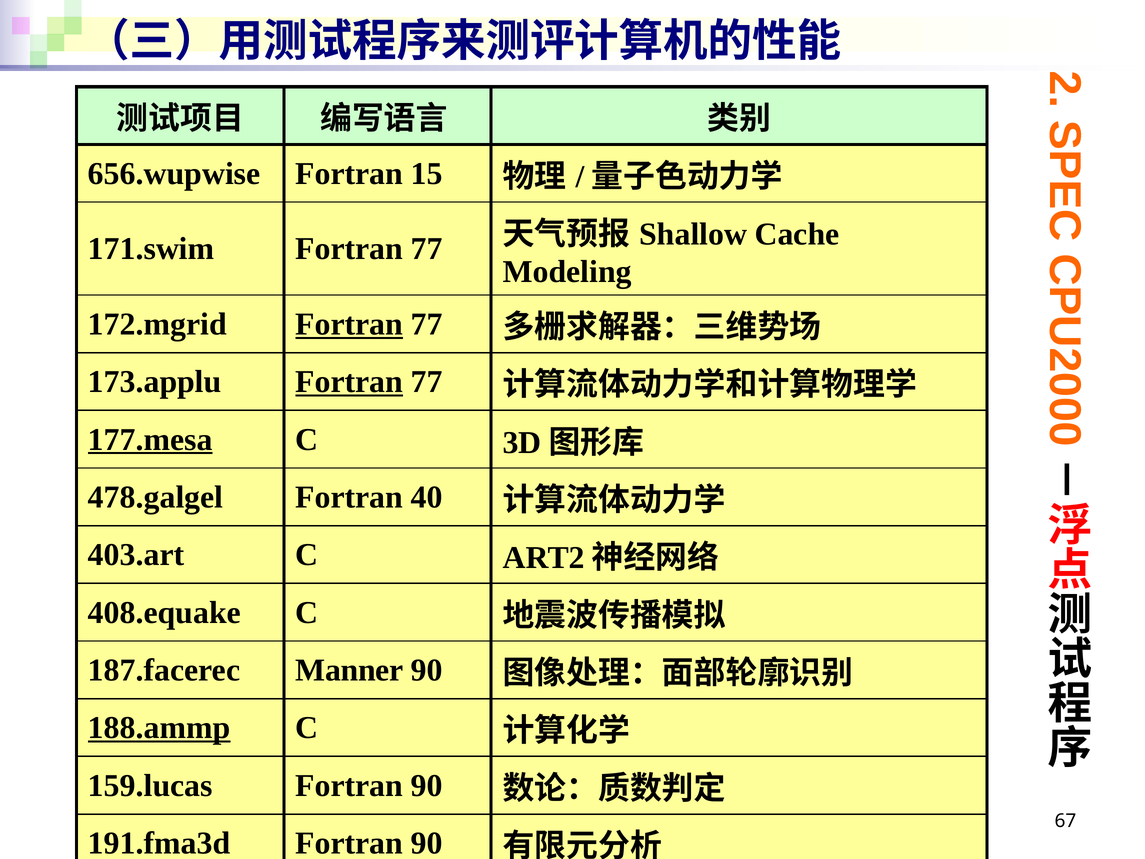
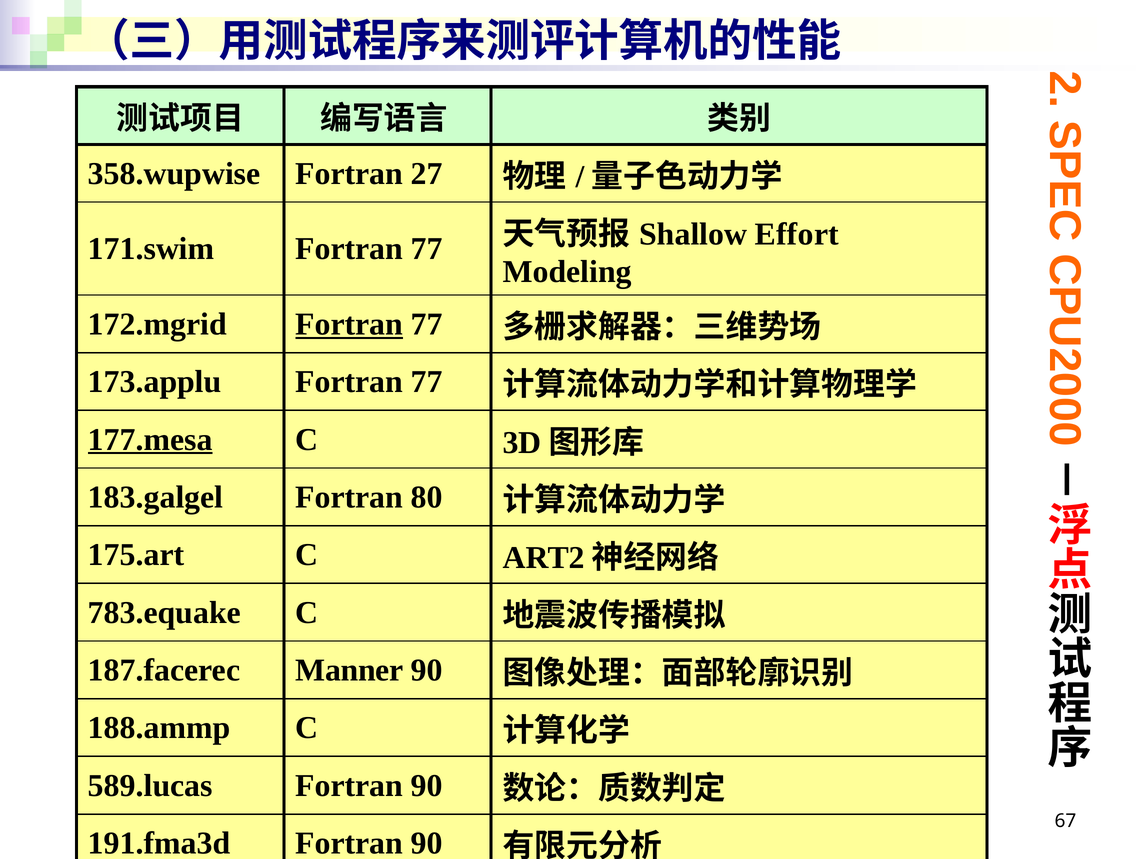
656.wupwise: 656.wupwise -> 358.wupwise
15: 15 -> 27
Cache: Cache -> Effort
Fortran at (349, 382) underline: present -> none
478.galgel: 478.galgel -> 183.galgel
40: 40 -> 80
403.art: 403.art -> 175.art
408.equake: 408.equake -> 783.equake
188.ammp underline: present -> none
159.lucas: 159.lucas -> 589.lucas
